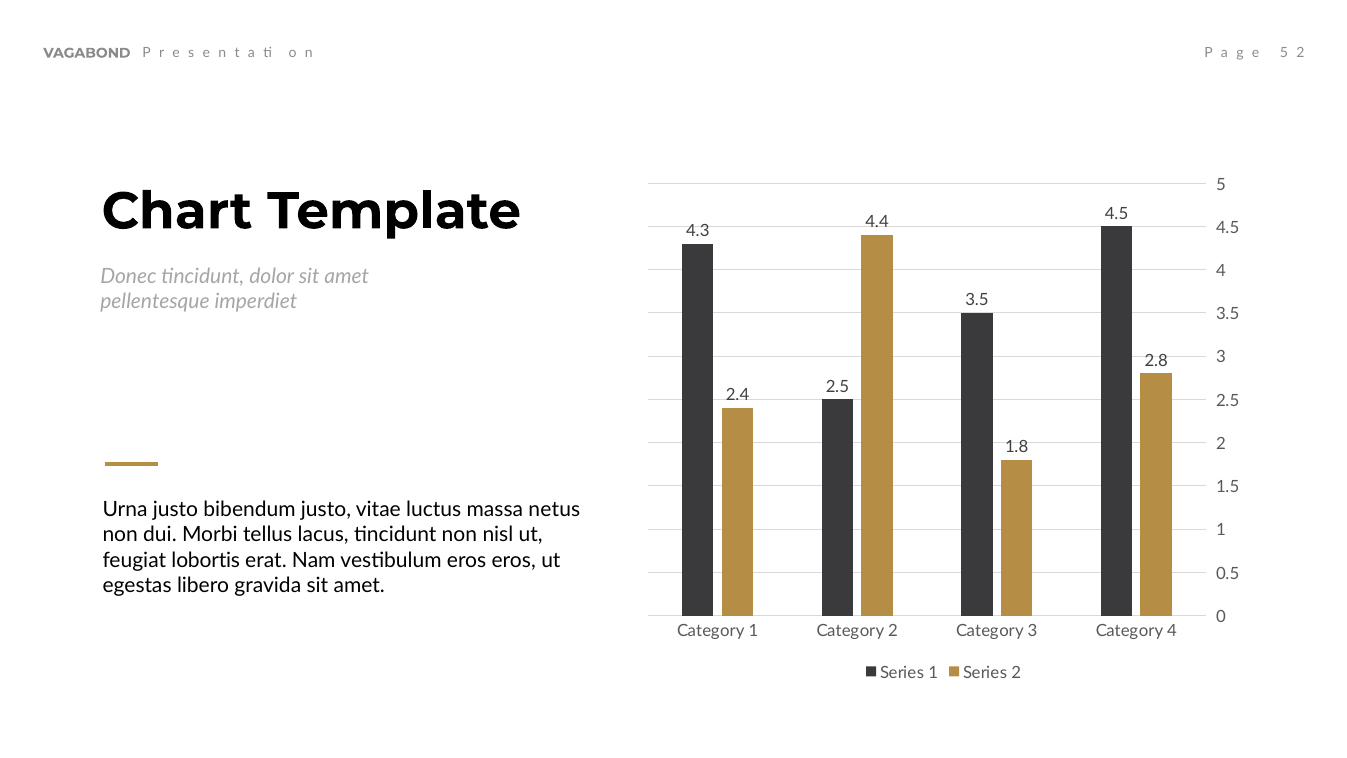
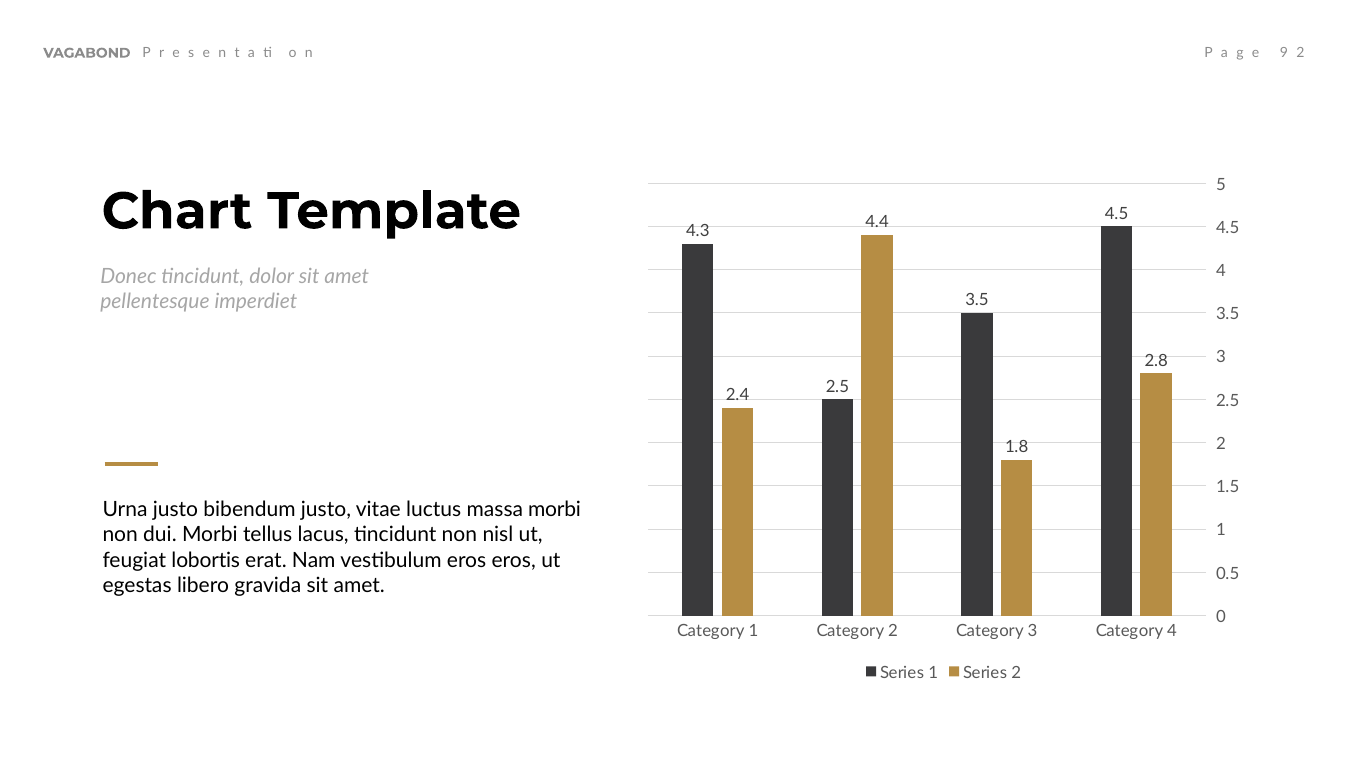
5 at (1284, 53): 5 -> 9
massa netus: netus -> morbi
